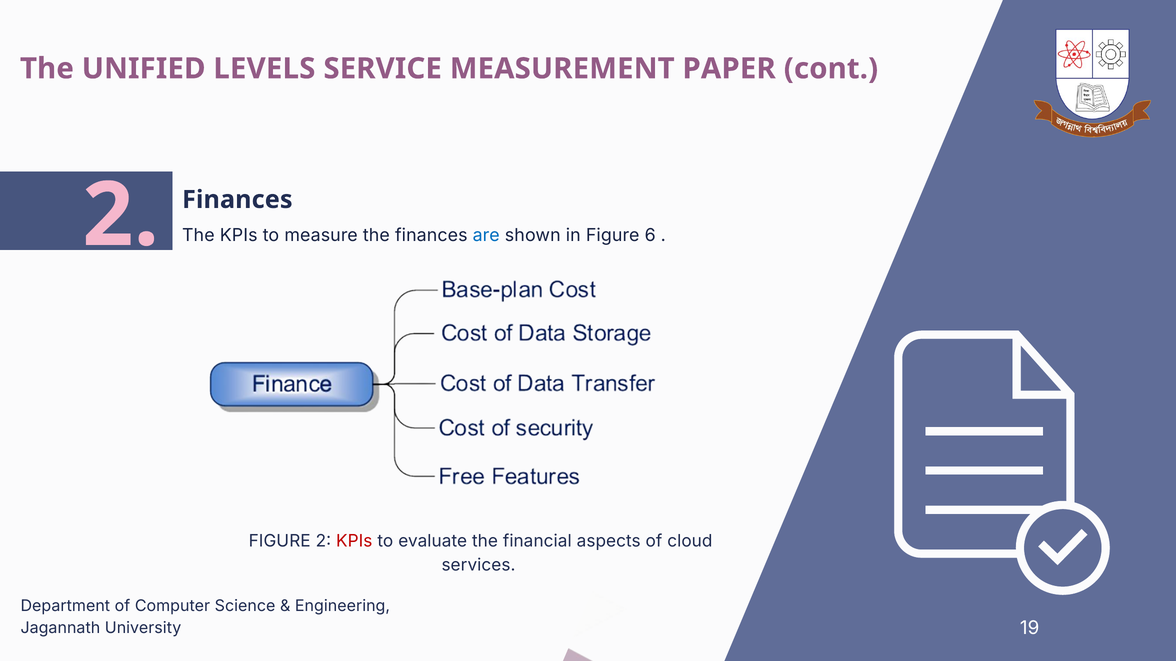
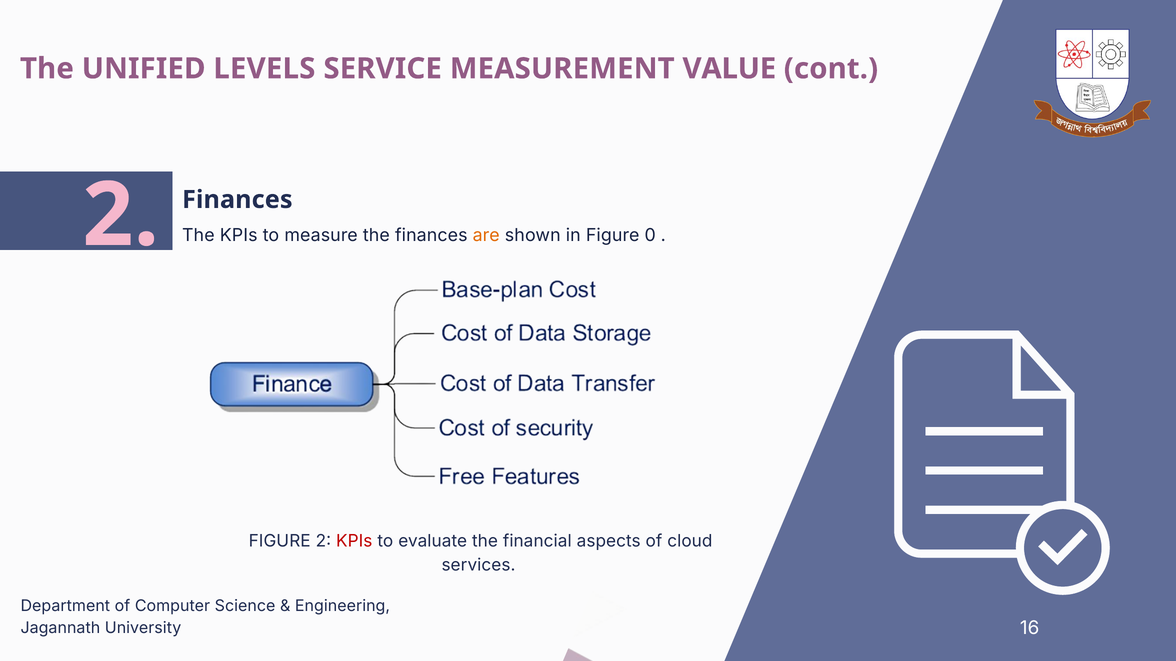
PAPER: PAPER -> VALUE
are colour: blue -> orange
6: 6 -> 0
19: 19 -> 16
